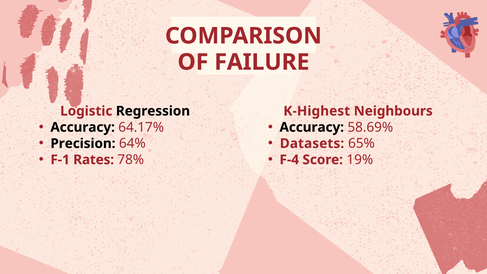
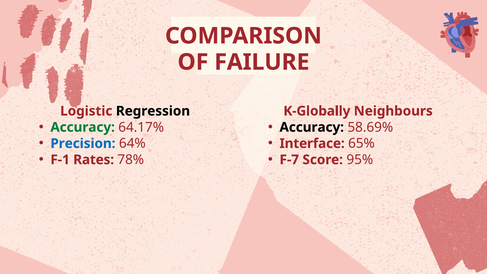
K-Highest: K-Highest -> K-Globally
Accuracy at (83, 127) colour: black -> green
Precision colour: black -> blue
Datasets: Datasets -> Interface
F-4: F-4 -> F-7
19%: 19% -> 95%
